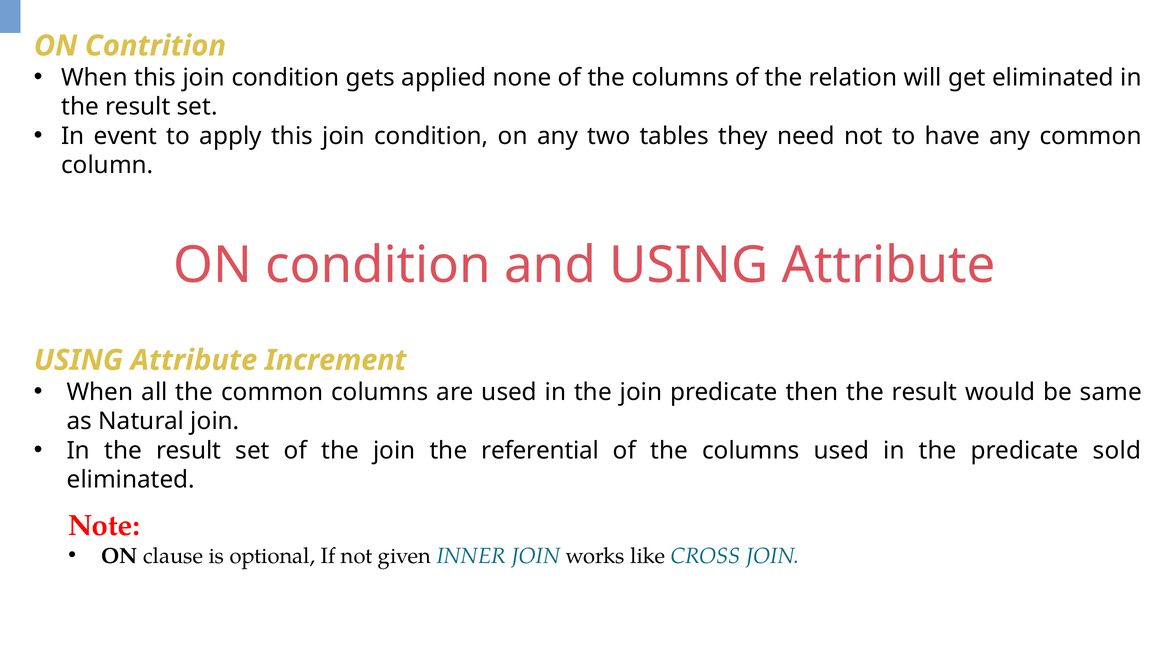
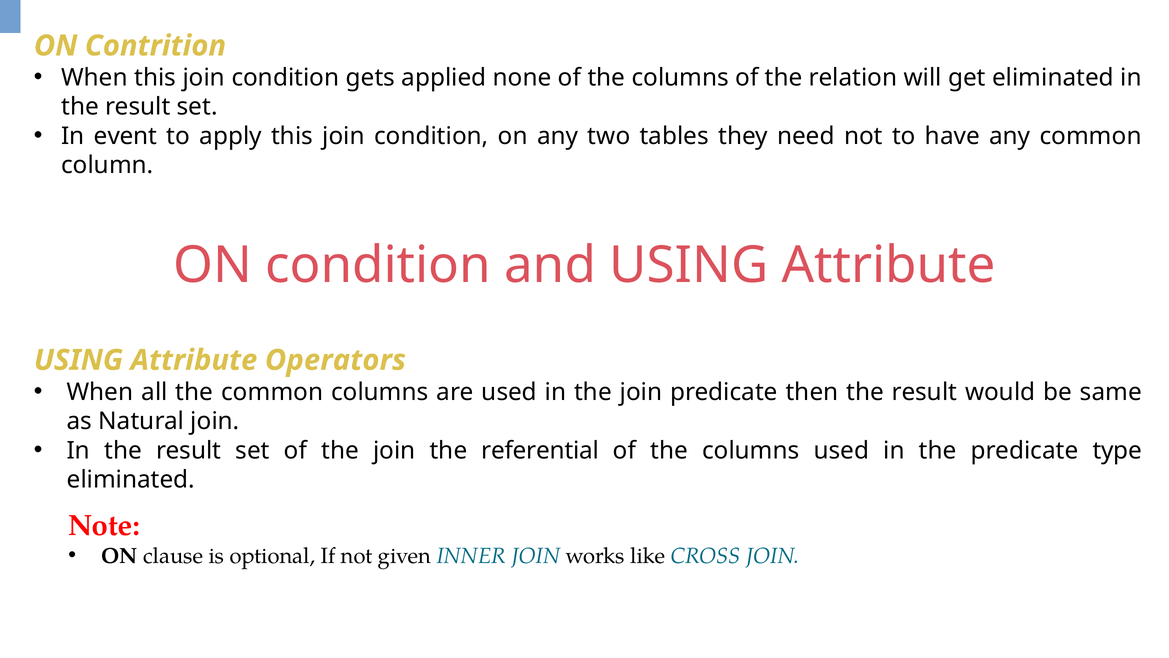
Increment: Increment -> Operators
sold: sold -> type
